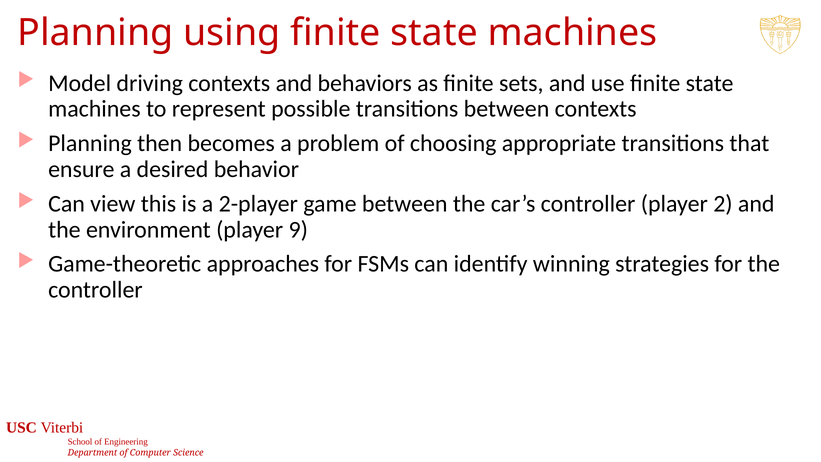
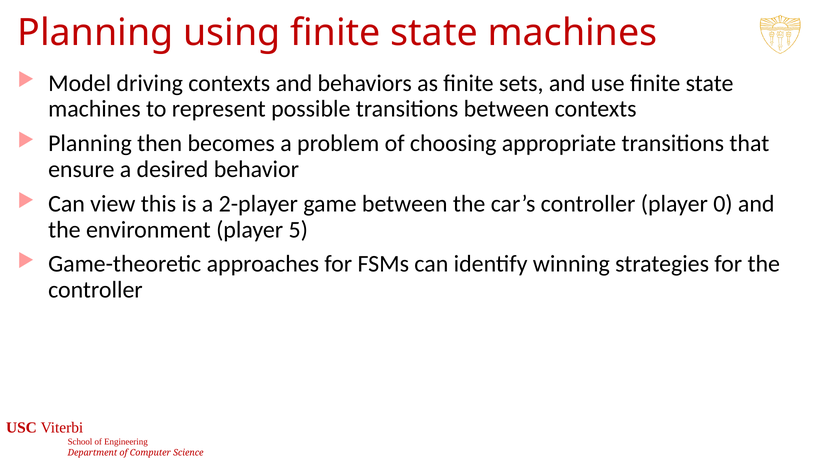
2: 2 -> 0
9: 9 -> 5
